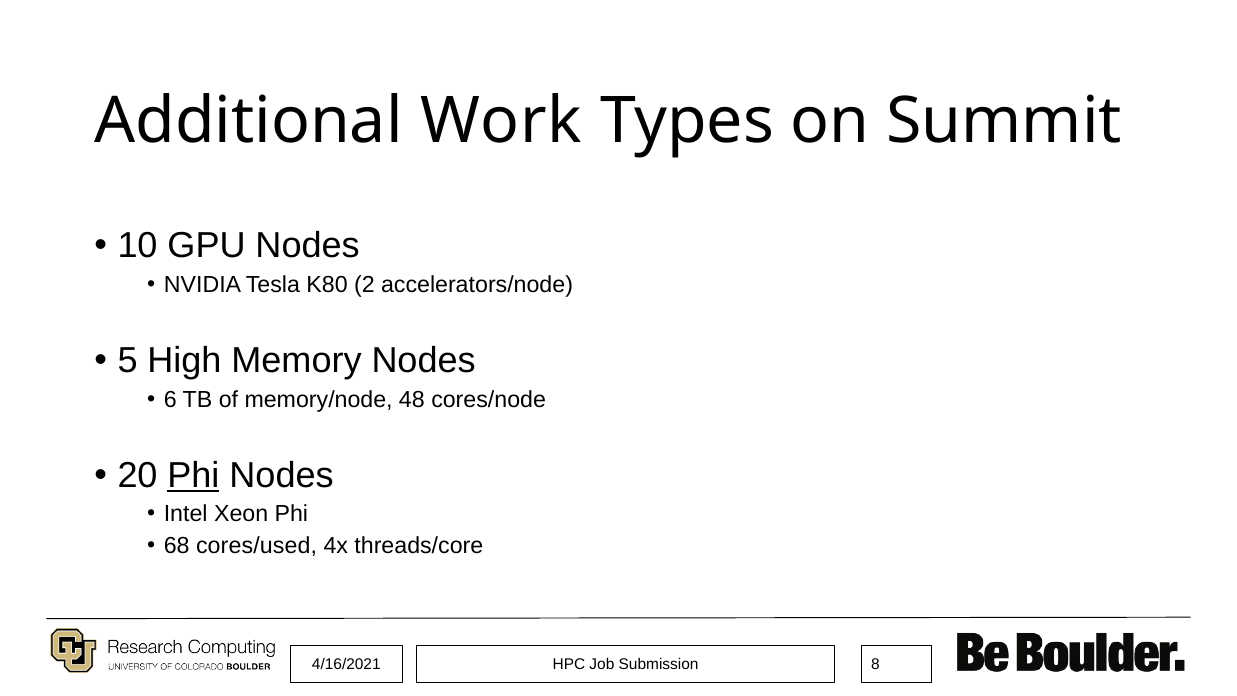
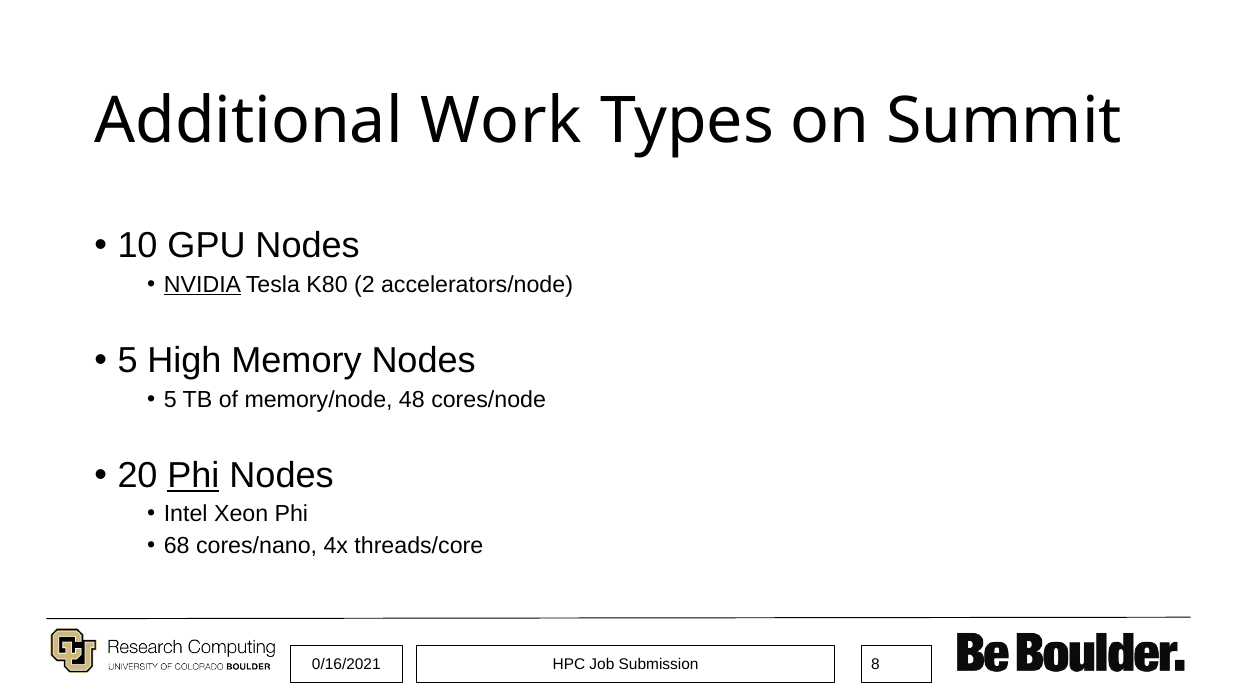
NVIDIA underline: none -> present
6 at (170, 399): 6 -> 5
cores/used: cores/used -> cores/nano
4/16/2021: 4/16/2021 -> 0/16/2021
